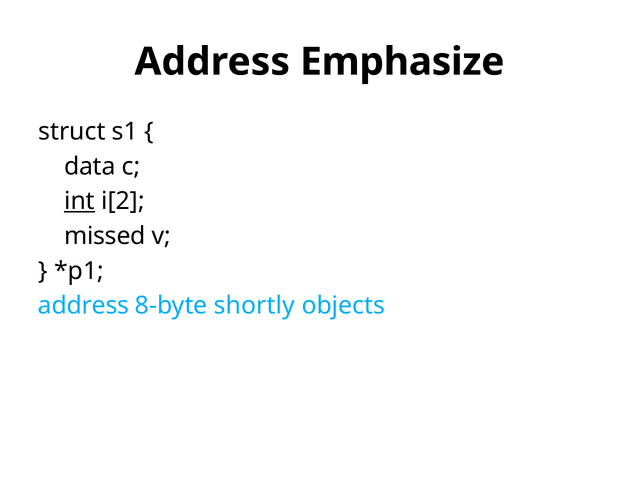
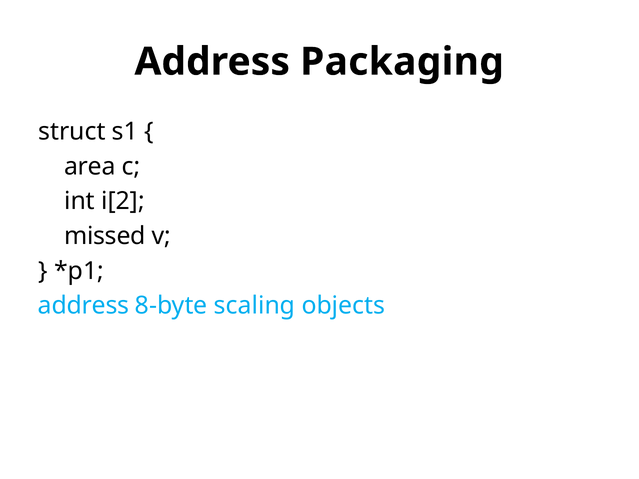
Emphasize: Emphasize -> Packaging
data: data -> area
int underline: present -> none
shortly: shortly -> scaling
